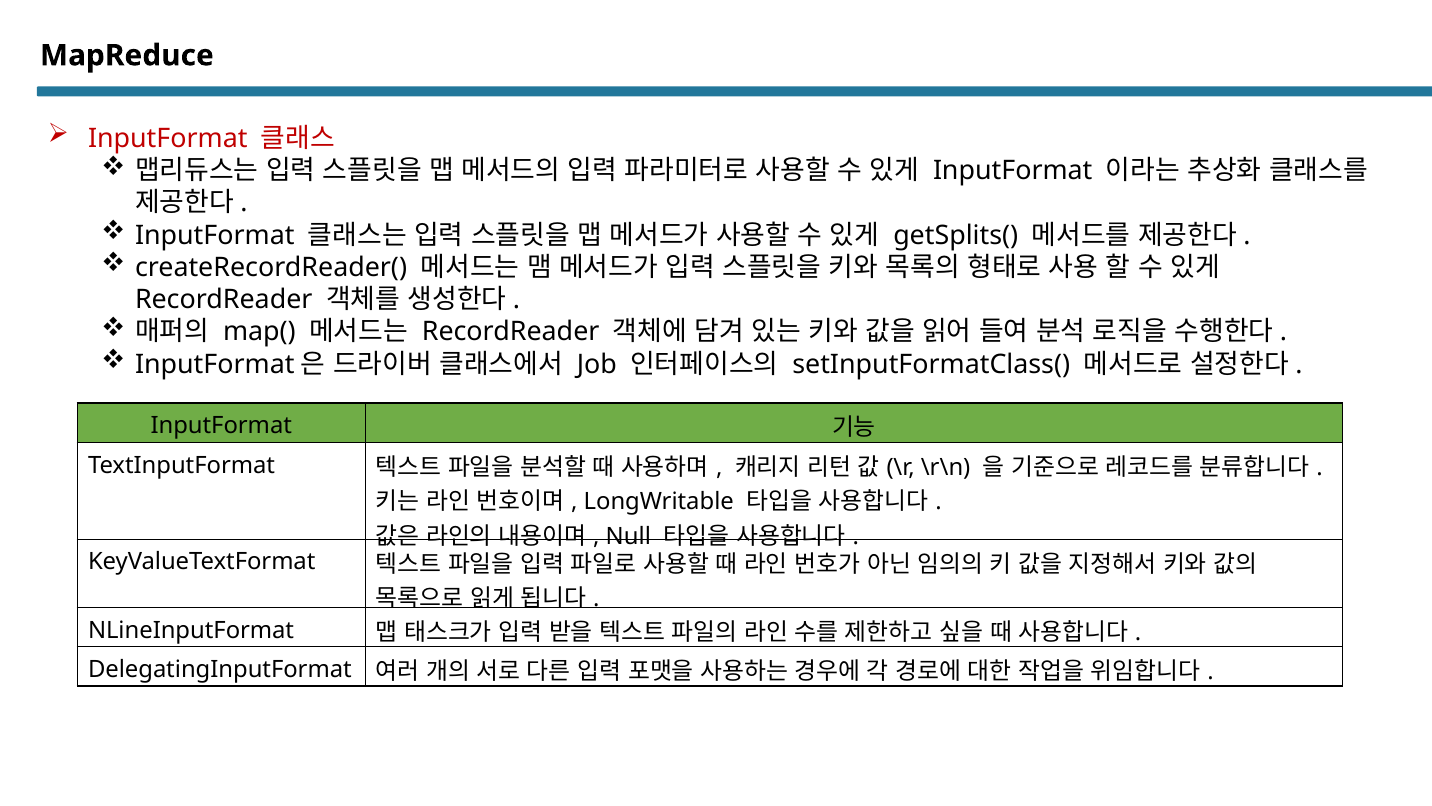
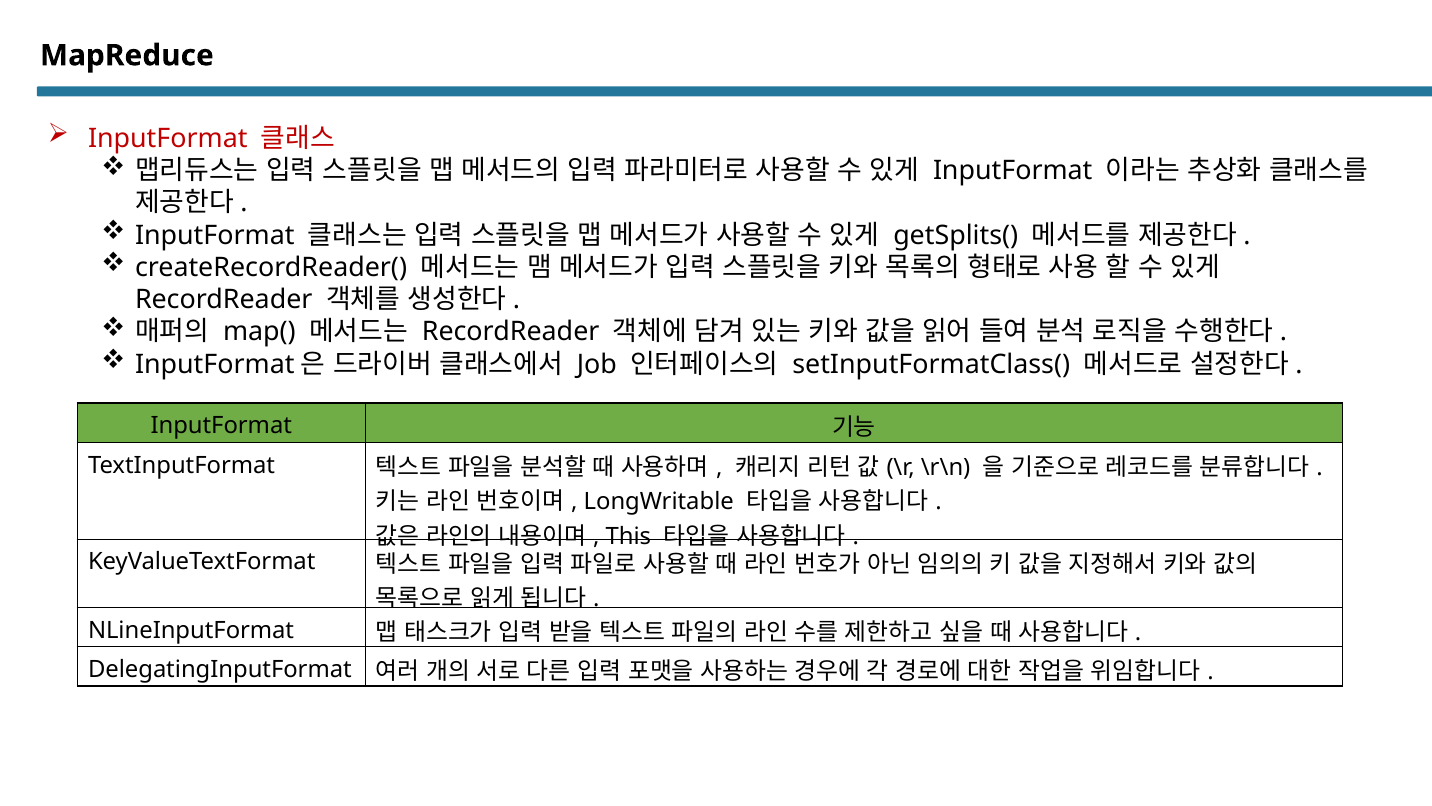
Null: Null -> This
